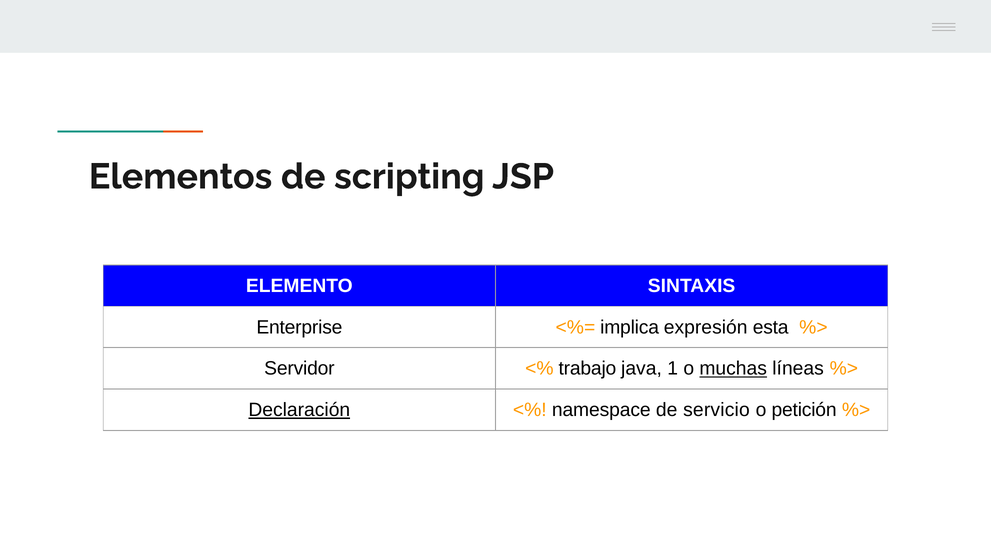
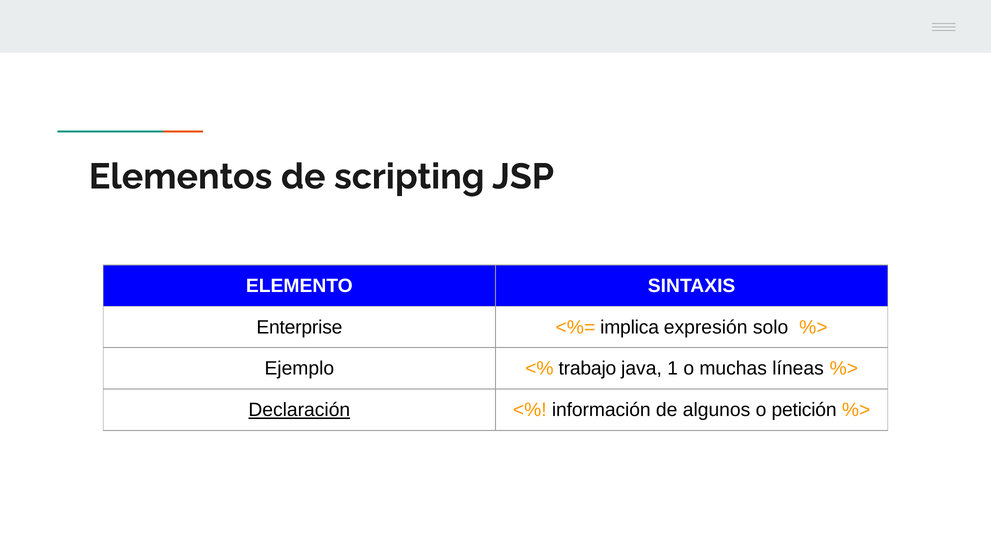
esta: esta -> solo
Servidor: Servidor -> Ejemplo
muchas underline: present -> none
namespace: namespace -> información
servicio: servicio -> algunos
